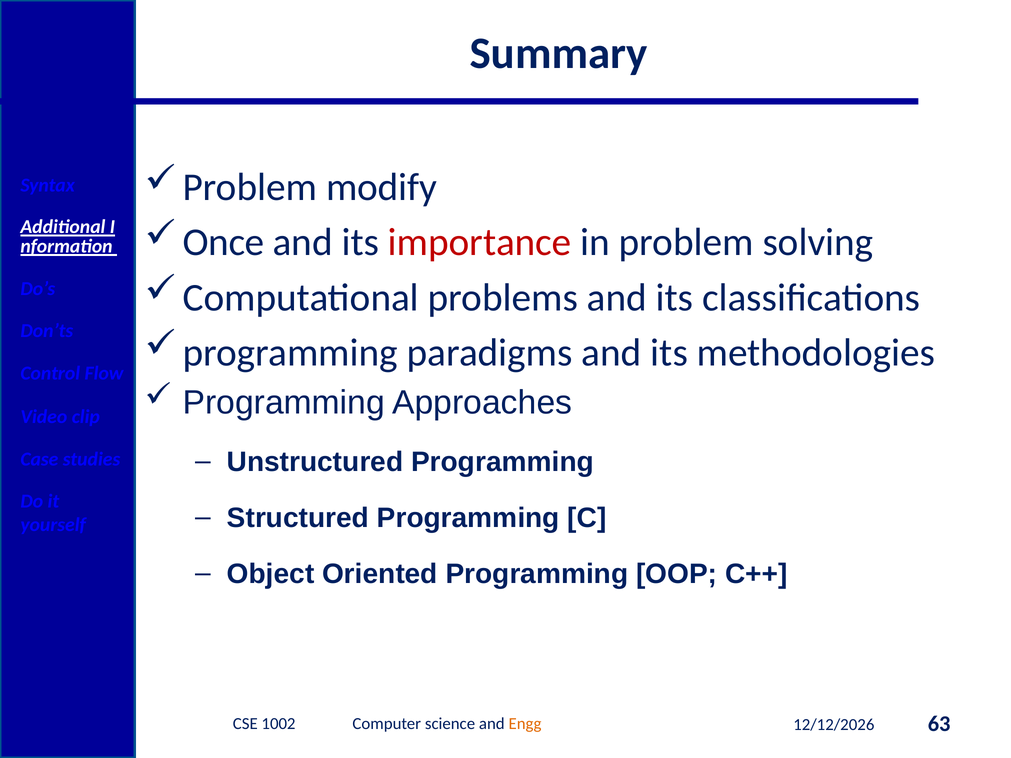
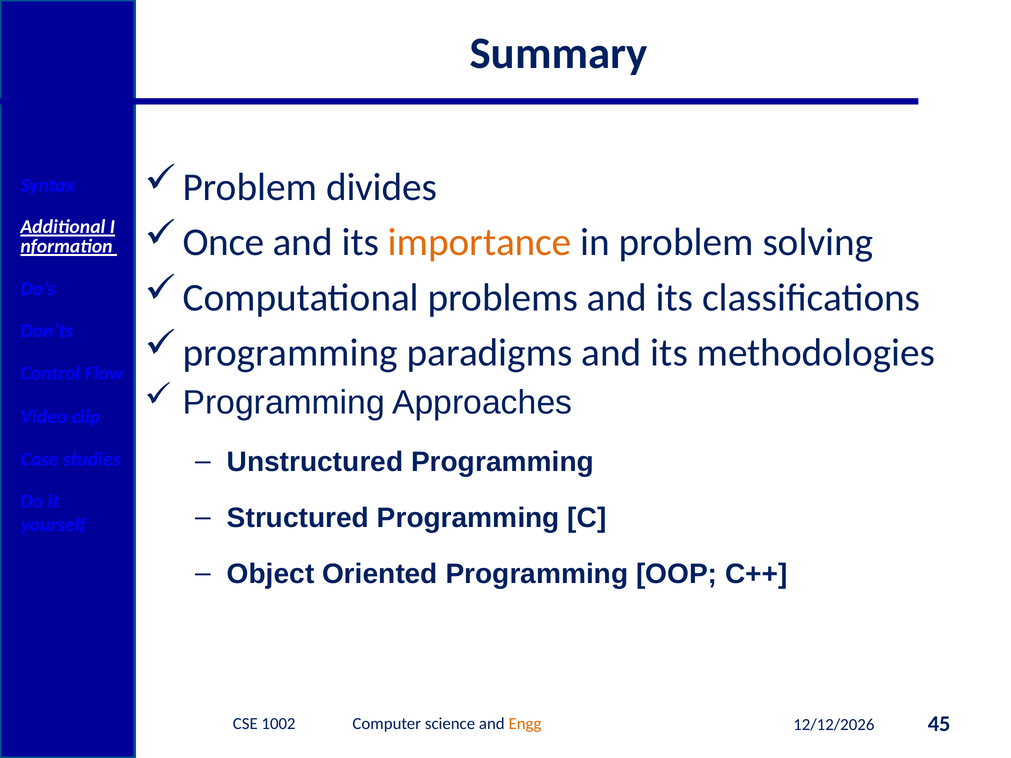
modify: modify -> divides
importance colour: red -> orange
63: 63 -> 45
